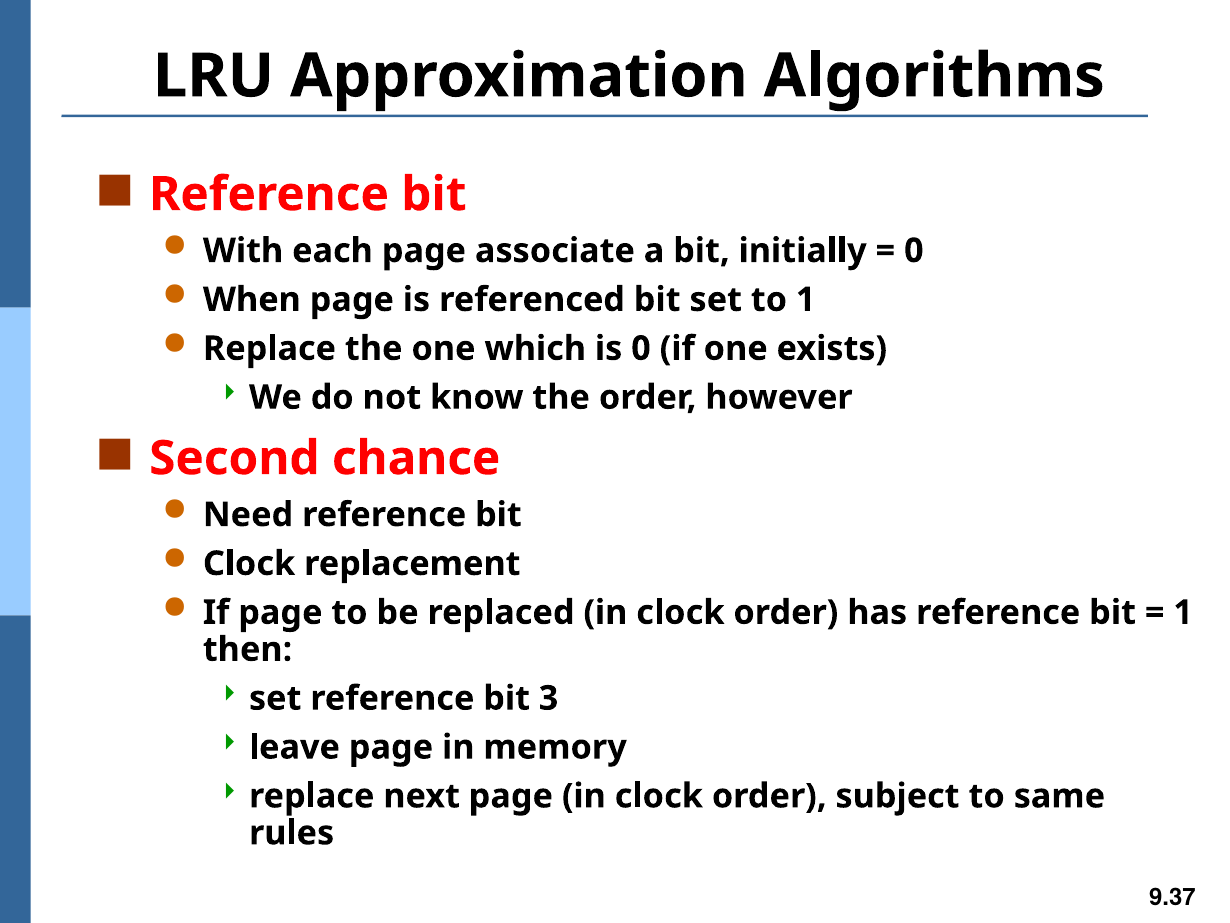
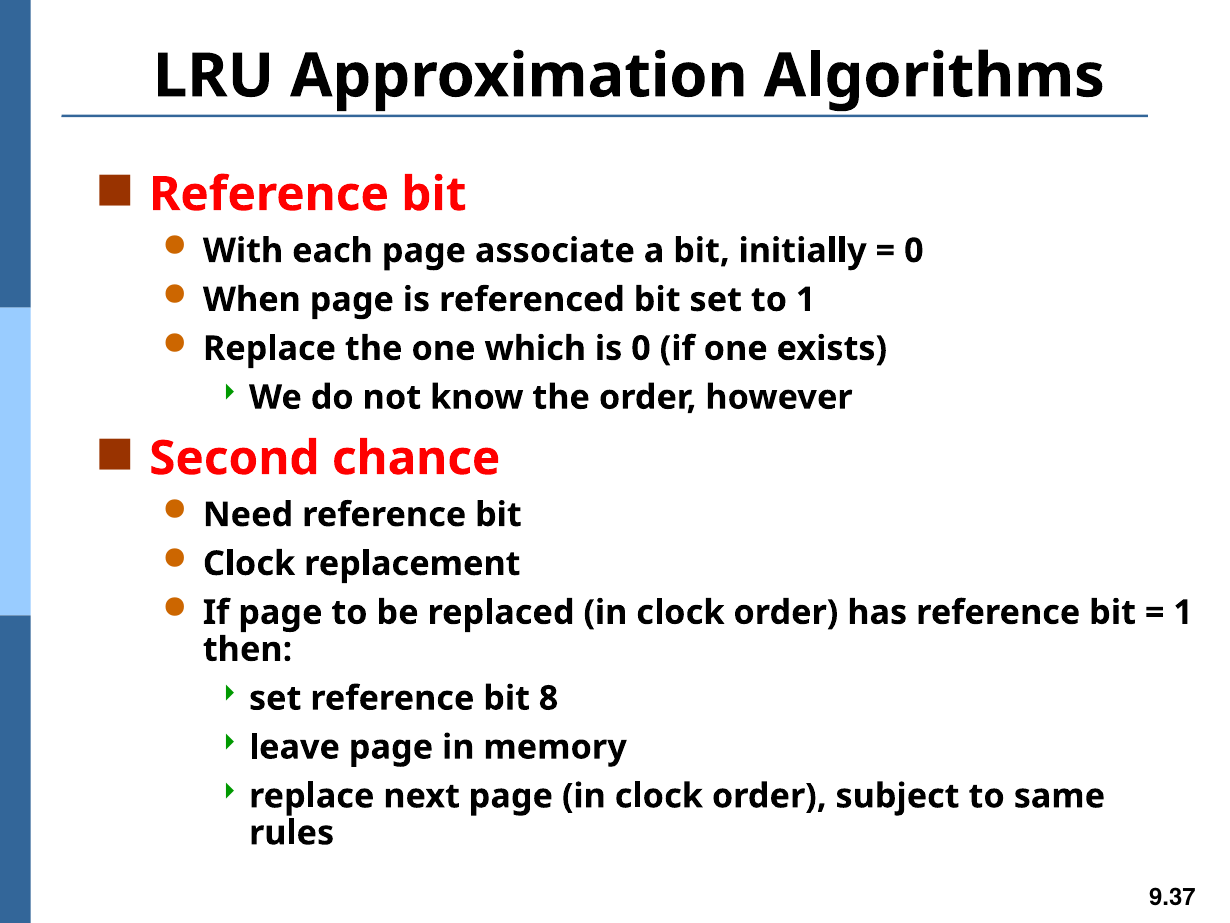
3: 3 -> 8
